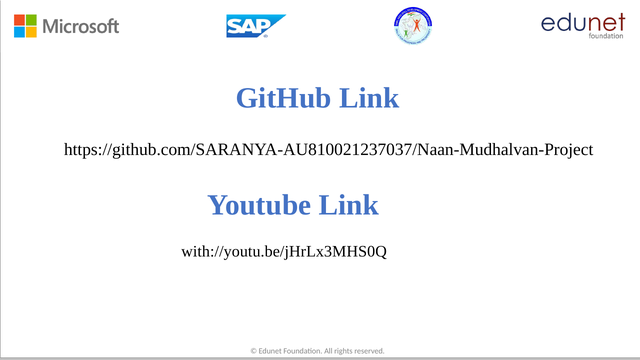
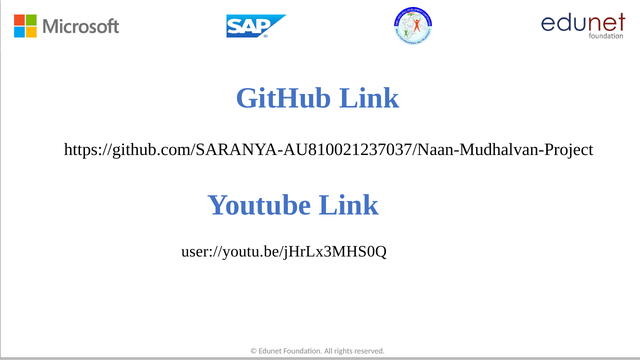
with://youtu.be/jHrLx3MHS0Q: with://youtu.be/jHrLx3MHS0Q -> user://youtu.be/jHrLx3MHS0Q
